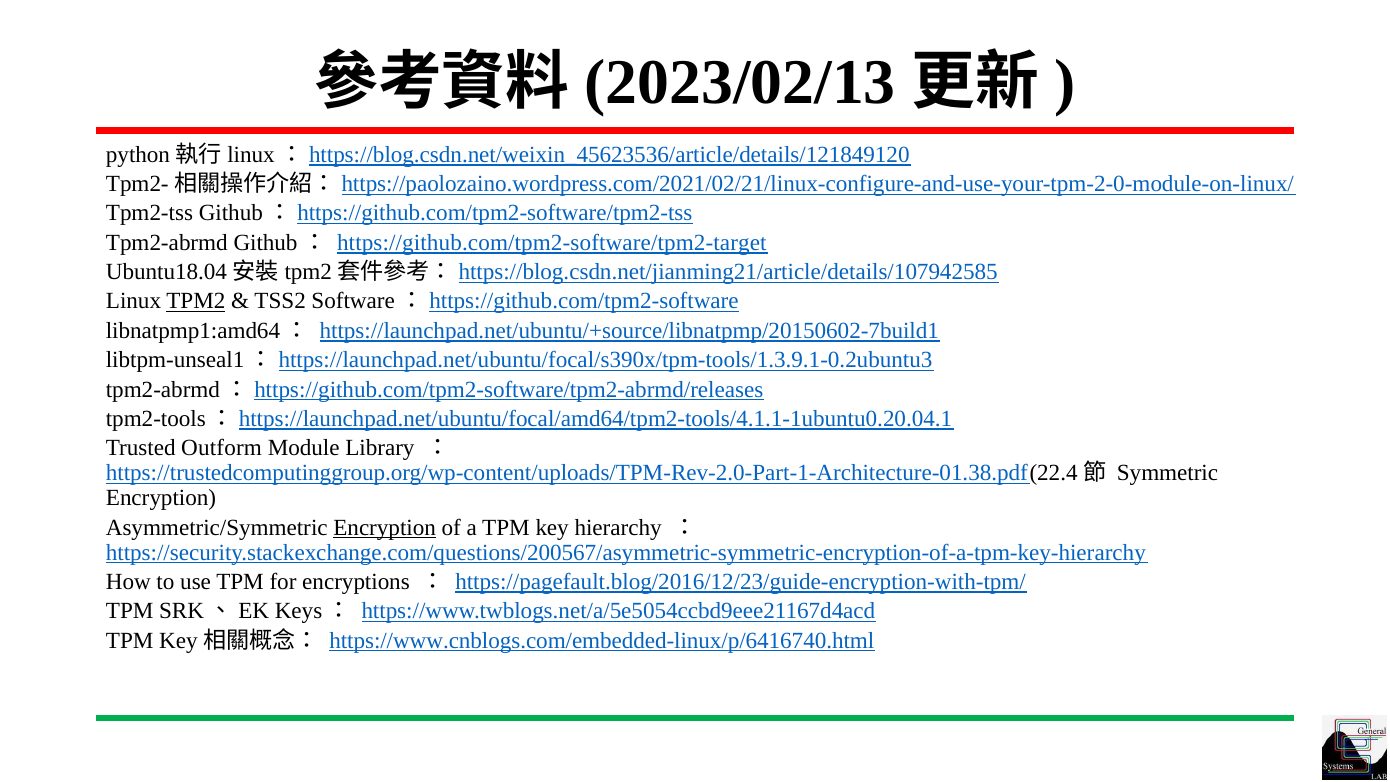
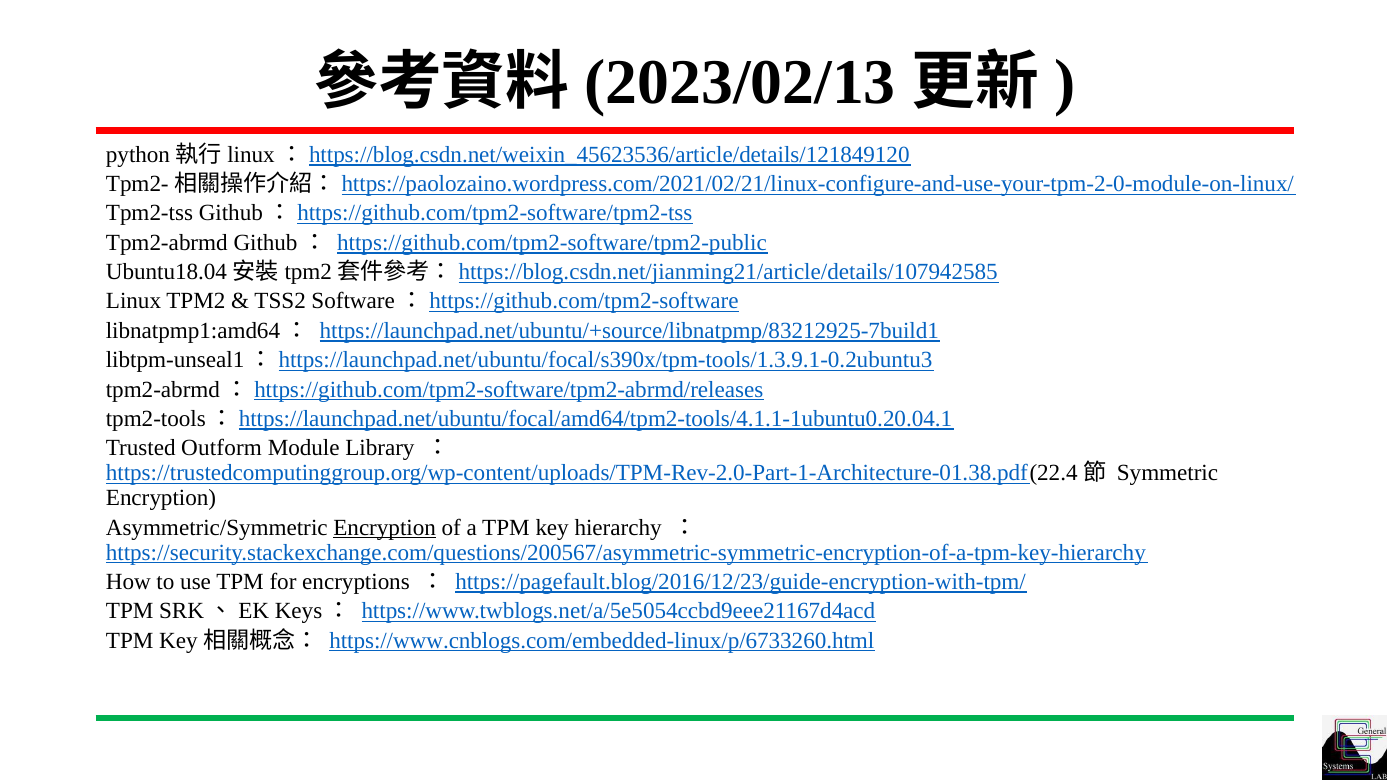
https://github.com/tpm2-software/tpm2-target: https://github.com/tpm2-software/tpm2-target -> https://github.com/tpm2-software/tpm2-public
TPM2 underline: present -> none
https://launchpad.net/ubuntu/+source/libnatpmp/20150602-7build1: https://launchpad.net/ubuntu/+source/libnatpmp/20150602-7build1 -> https://launchpad.net/ubuntu/+source/libnatpmp/83212925-7build1
https://www.cnblogs.com/embedded-linux/p/6416740.html: https://www.cnblogs.com/embedded-linux/p/6416740.html -> https://www.cnblogs.com/embedded-linux/p/6733260.html
